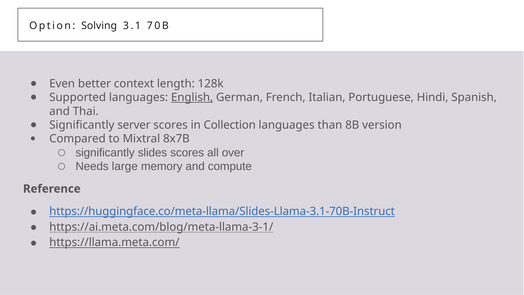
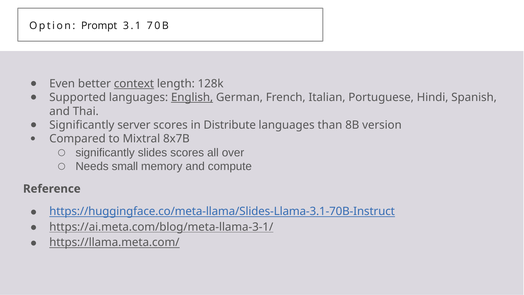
Solving: Solving -> Prompt
context underline: none -> present
Collection: Collection -> Distribute
large: large -> small
